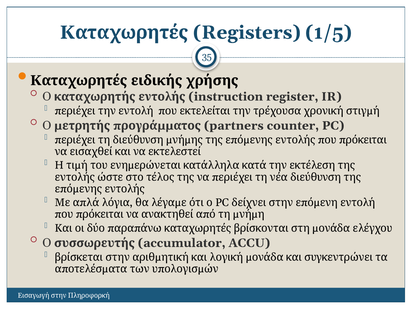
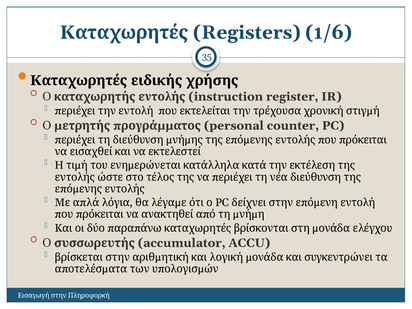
1/5: 1/5 -> 1/6
partners: partners -> personal
